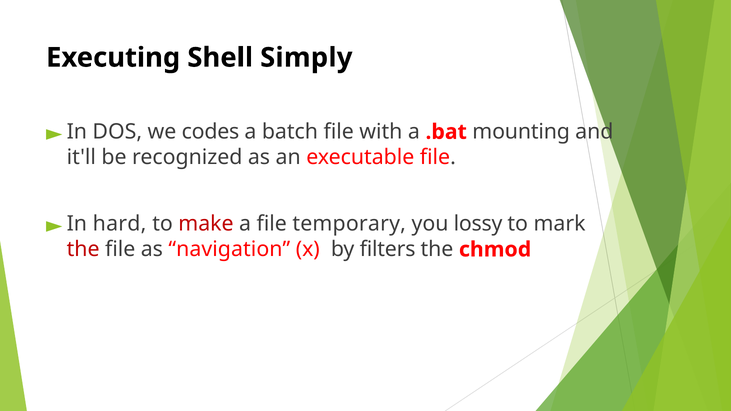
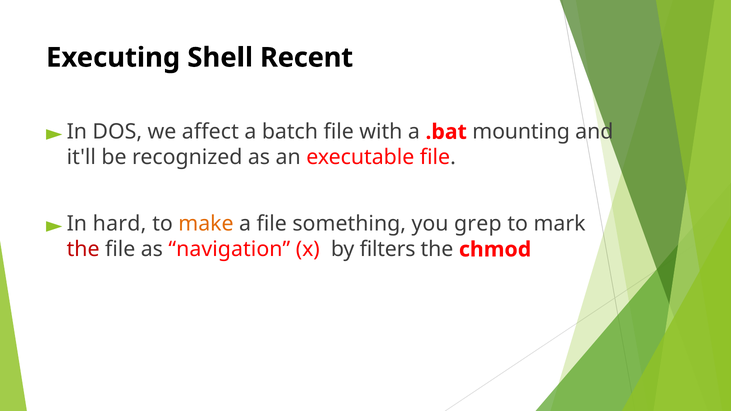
Simply: Simply -> Recent
codes: codes -> affect
make colour: red -> orange
temporary: temporary -> something
lossy: lossy -> grep
